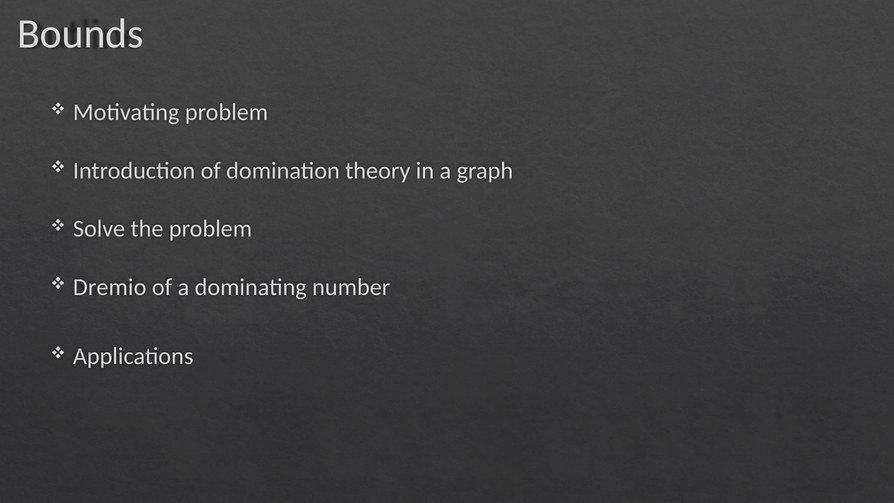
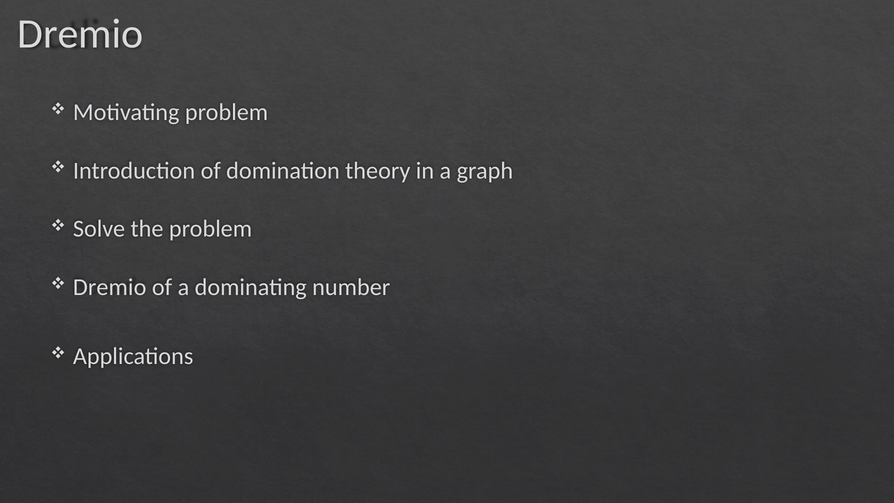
Bounds at (80, 34): Bounds -> Dremio
